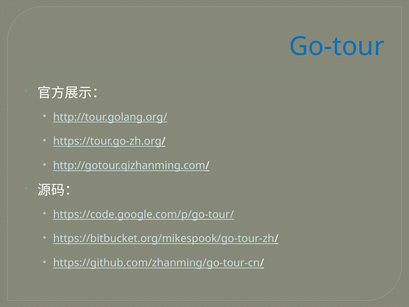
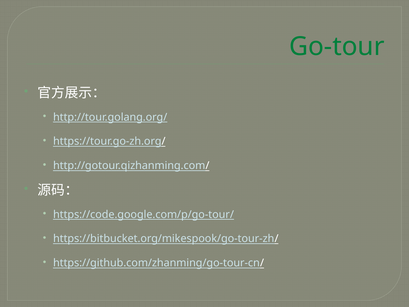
Go-tour colour: blue -> green
